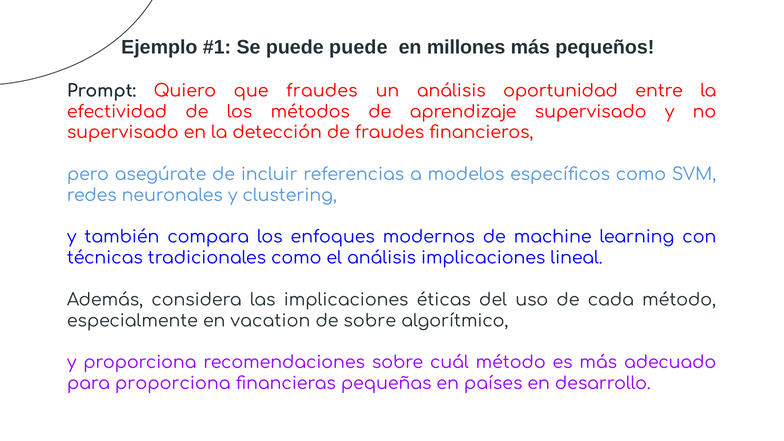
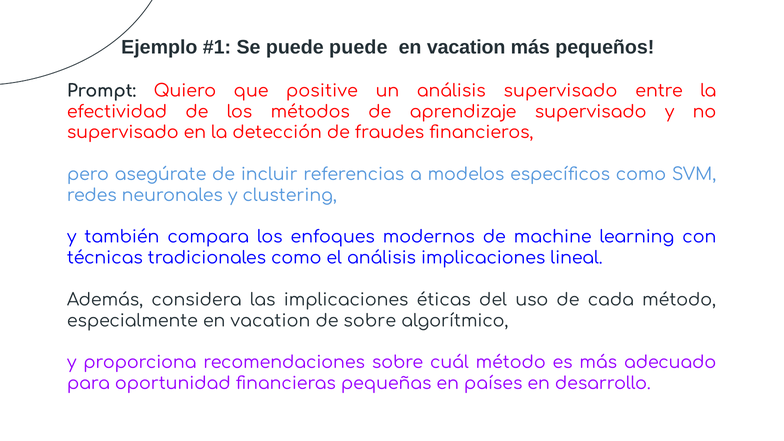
millones at (466, 47): millones -> vacation
que fraudes: fraudes -> positive
análisis oportunidad: oportunidad -> supervisado
para proporciona: proporciona -> oportunidad
